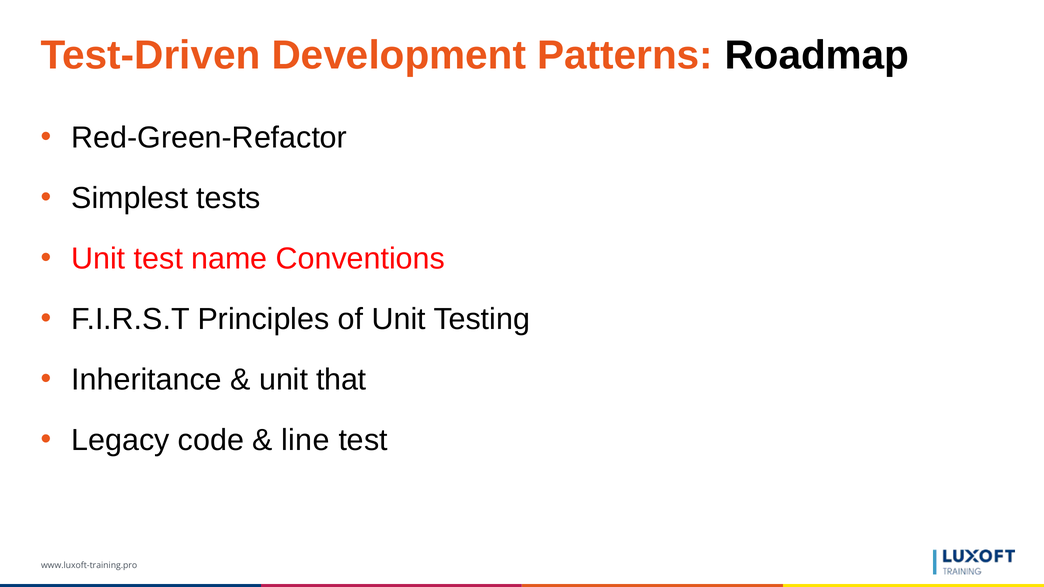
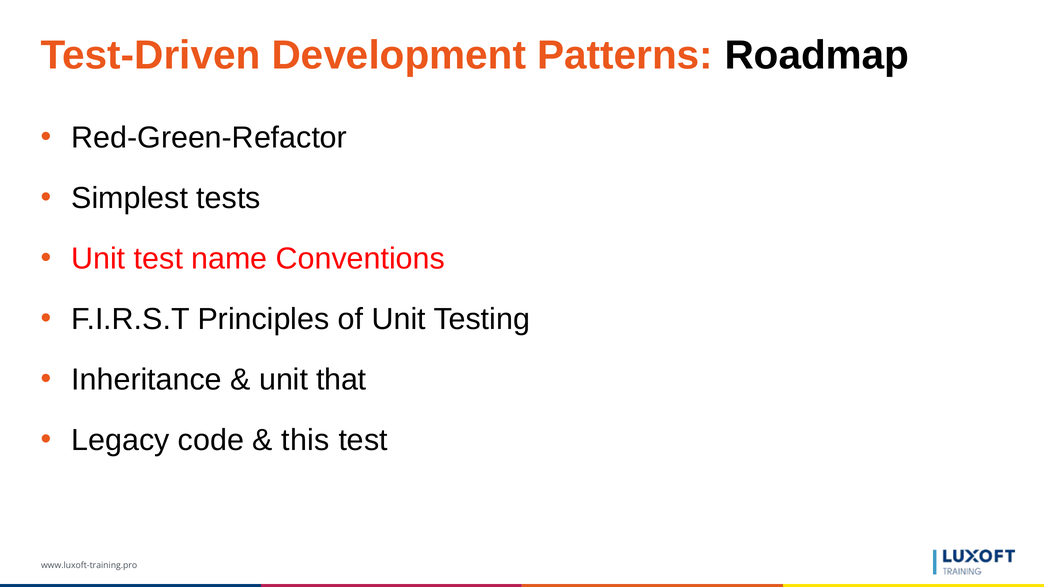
line: line -> this
